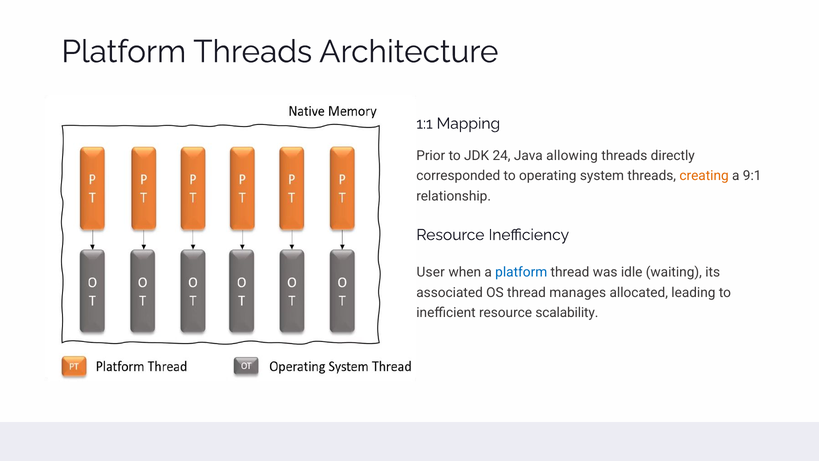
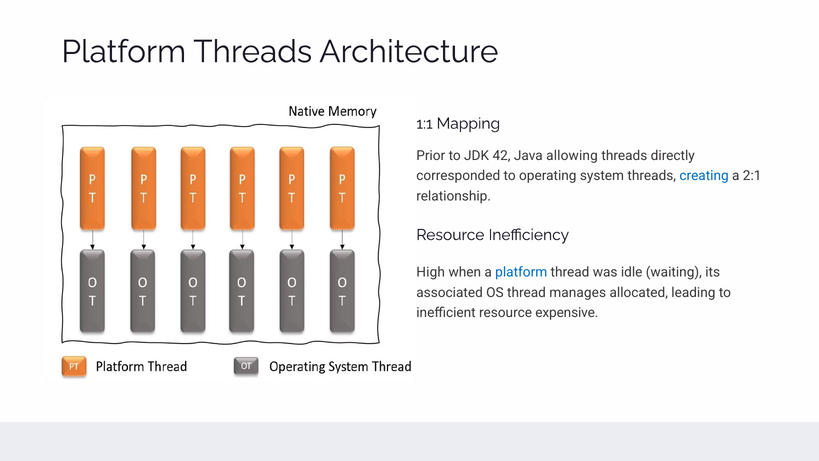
24: 24 -> 42
creating colour: orange -> blue
9:1: 9:1 -> 2:1
User: User -> High
scalability: scalability -> expensive
